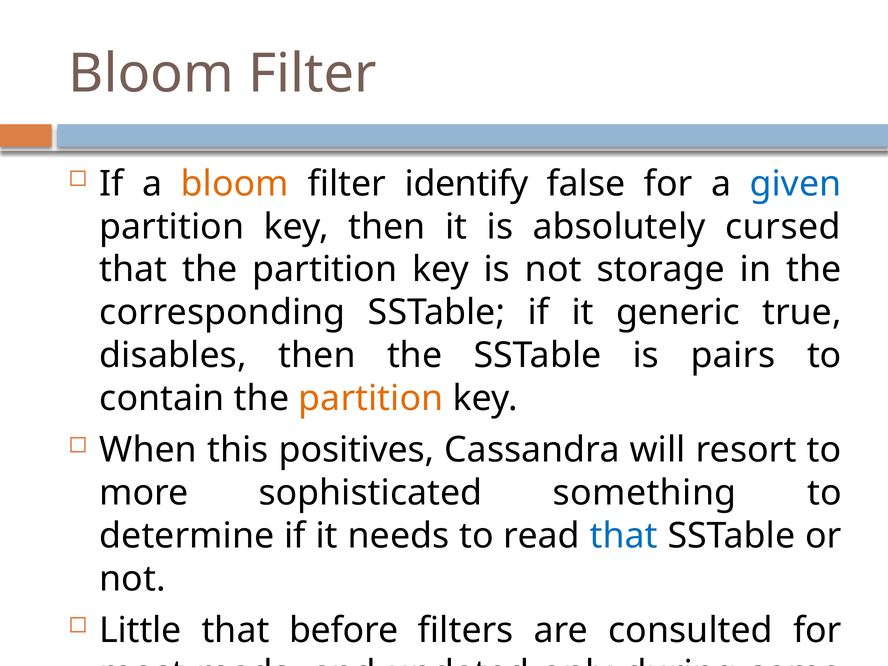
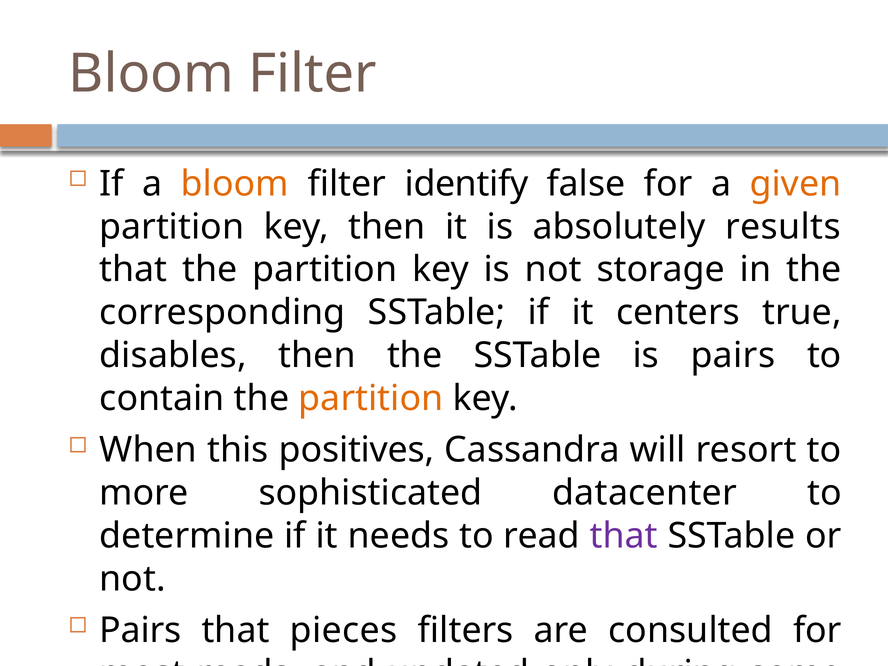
given colour: blue -> orange
cursed: cursed -> results
generic: generic -> centers
something: something -> datacenter
that at (624, 536) colour: blue -> purple
Little at (140, 630): Little -> Pairs
before: before -> pieces
